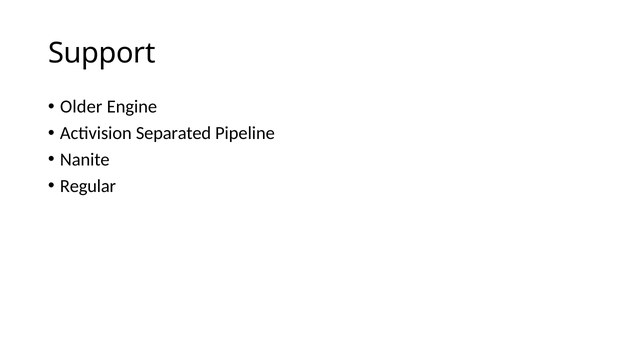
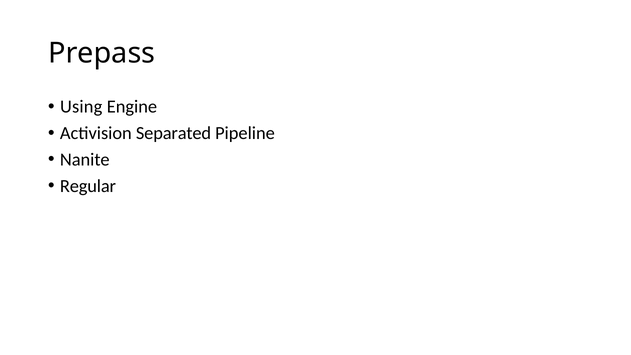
Support: Support -> Prepass
Older: Older -> Using
